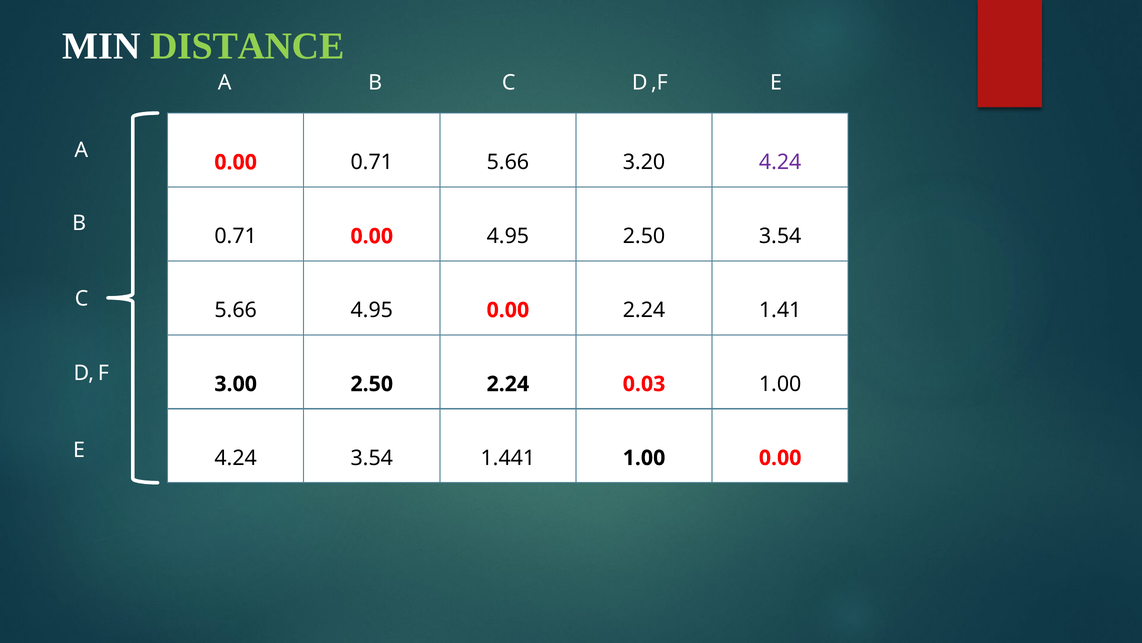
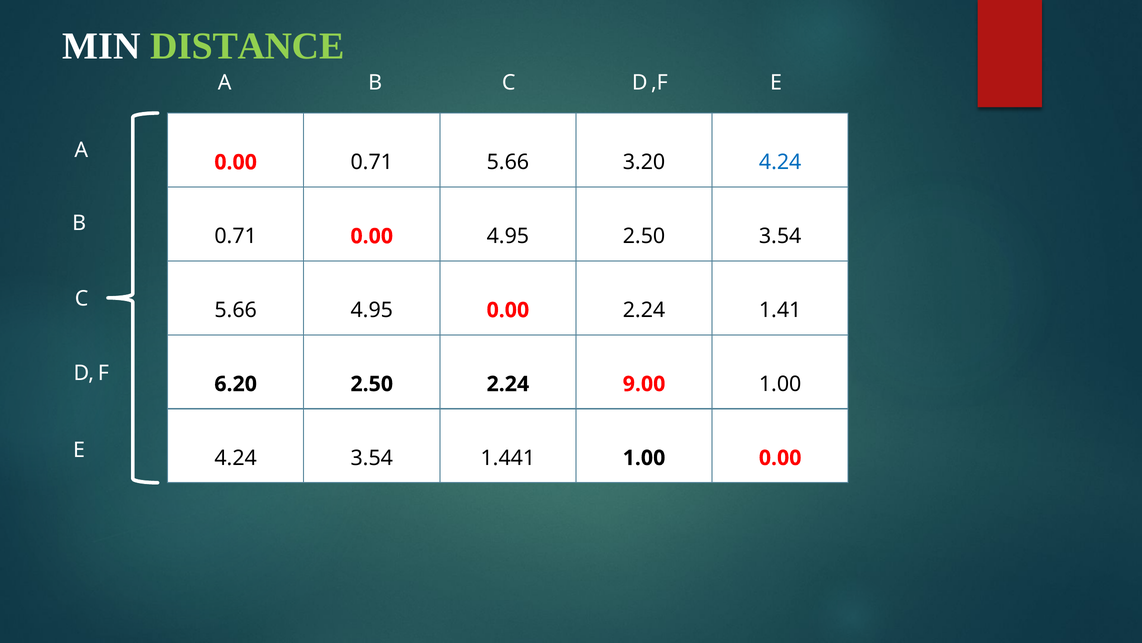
4.24 at (780, 162) colour: purple -> blue
3.00: 3.00 -> 6.20
0.03: 0.03 -> 9.00
